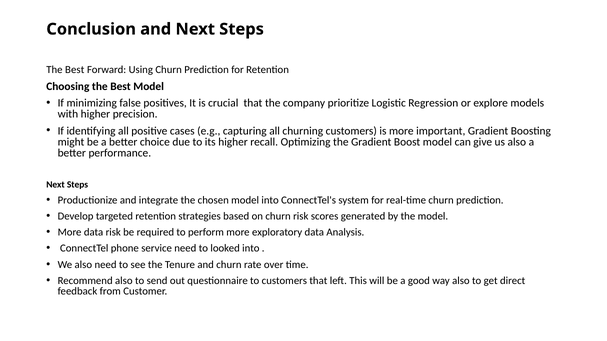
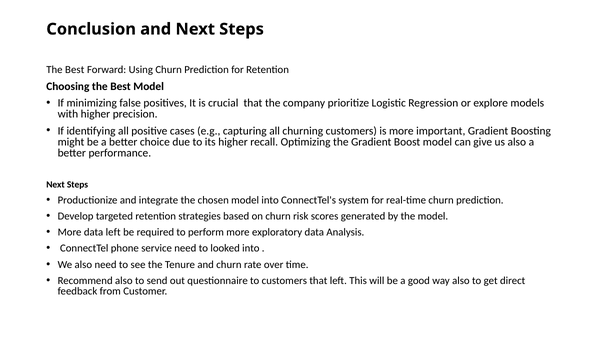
data risk: risk -> left
